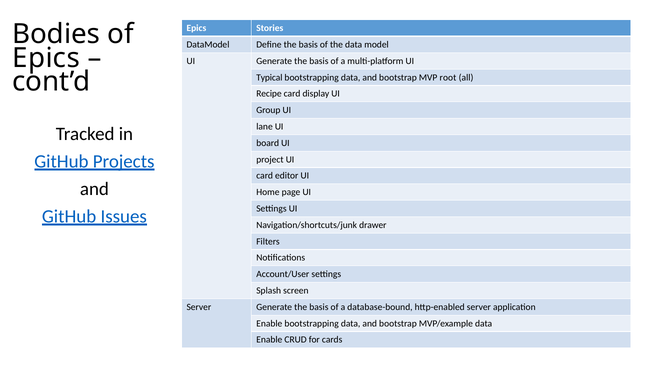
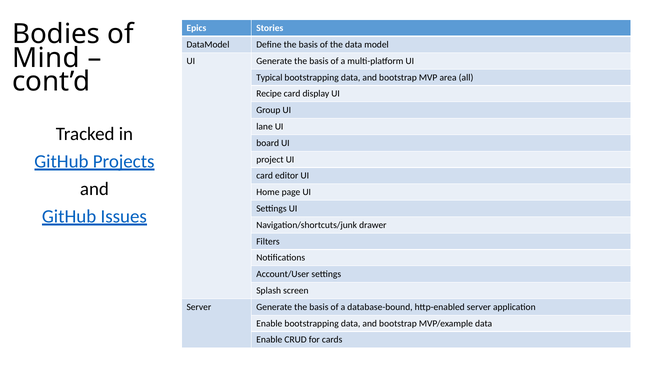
Epics at (46, 58): Epics -> Mind
root: root -> area
